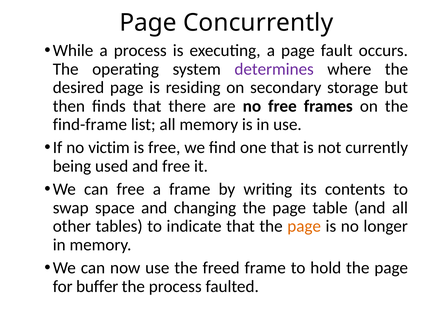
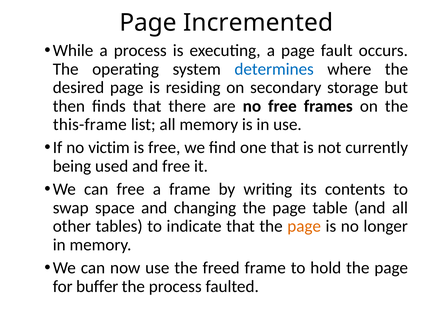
Concurrently: Concurrently -> Incremented
determines colour: purple -> blue
find-frame: find-frame -> this-frame
